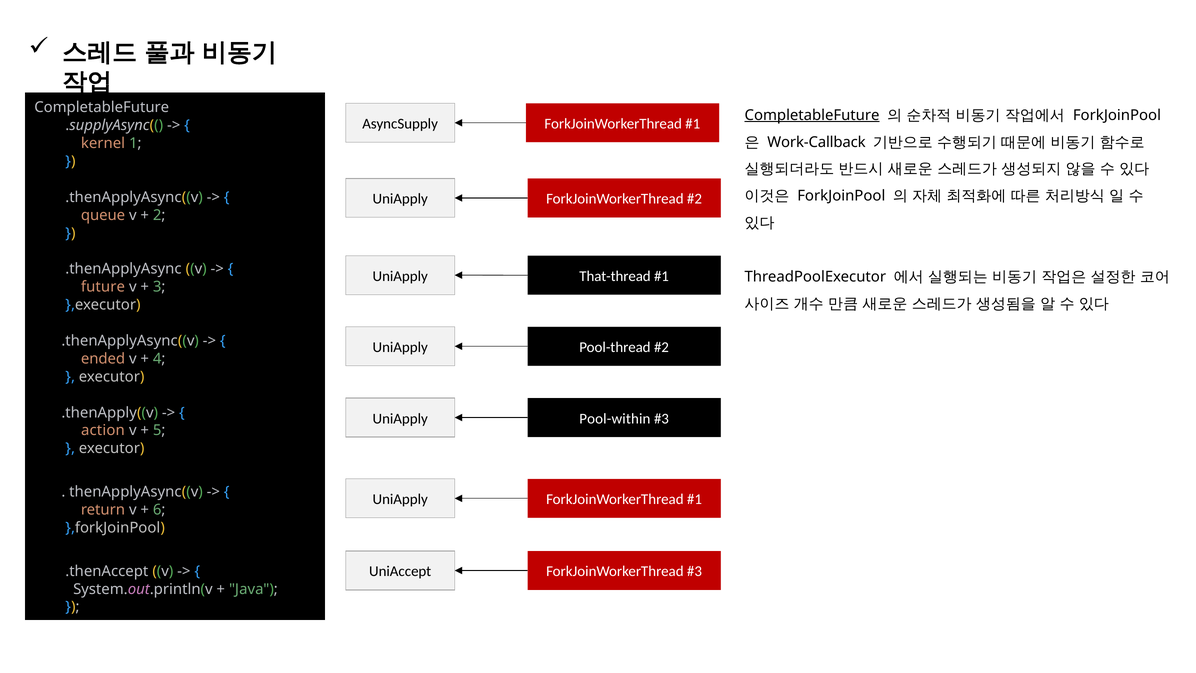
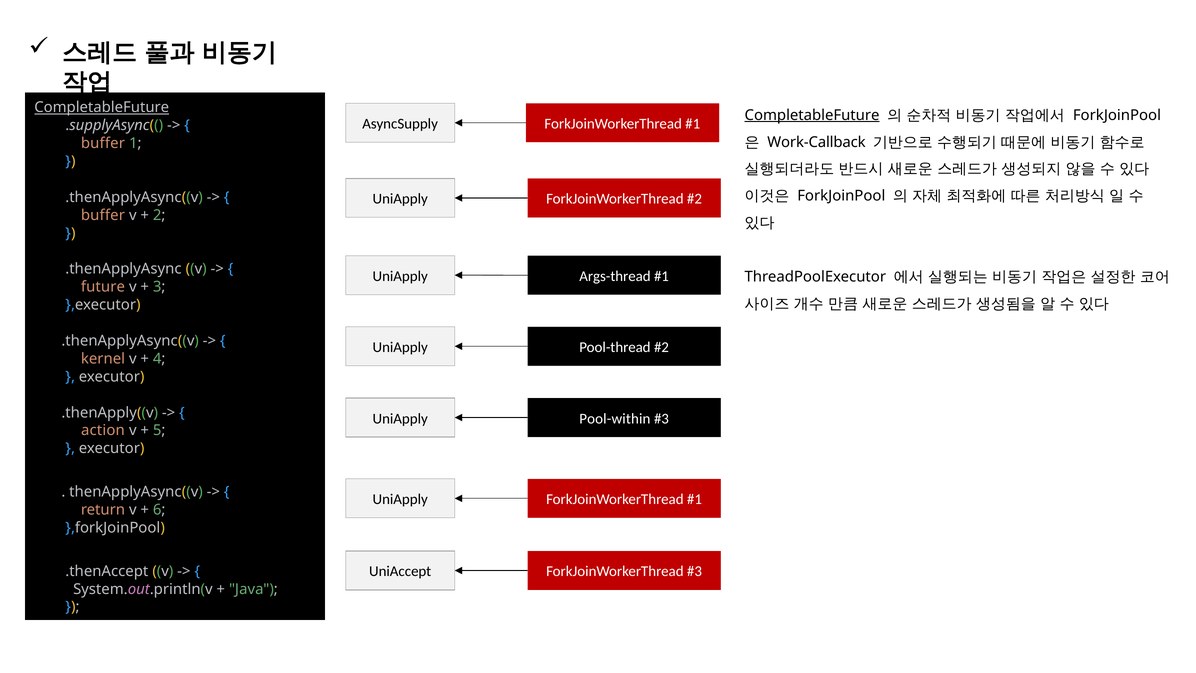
CompletableFuture at (102, 107) underline: none -> present
kernel at (103, 143): kernel -> buffer
queue at (103, 215): queue -> buffer
That-thread: That-thread -> Args-thread
ended: ended -> kernel
